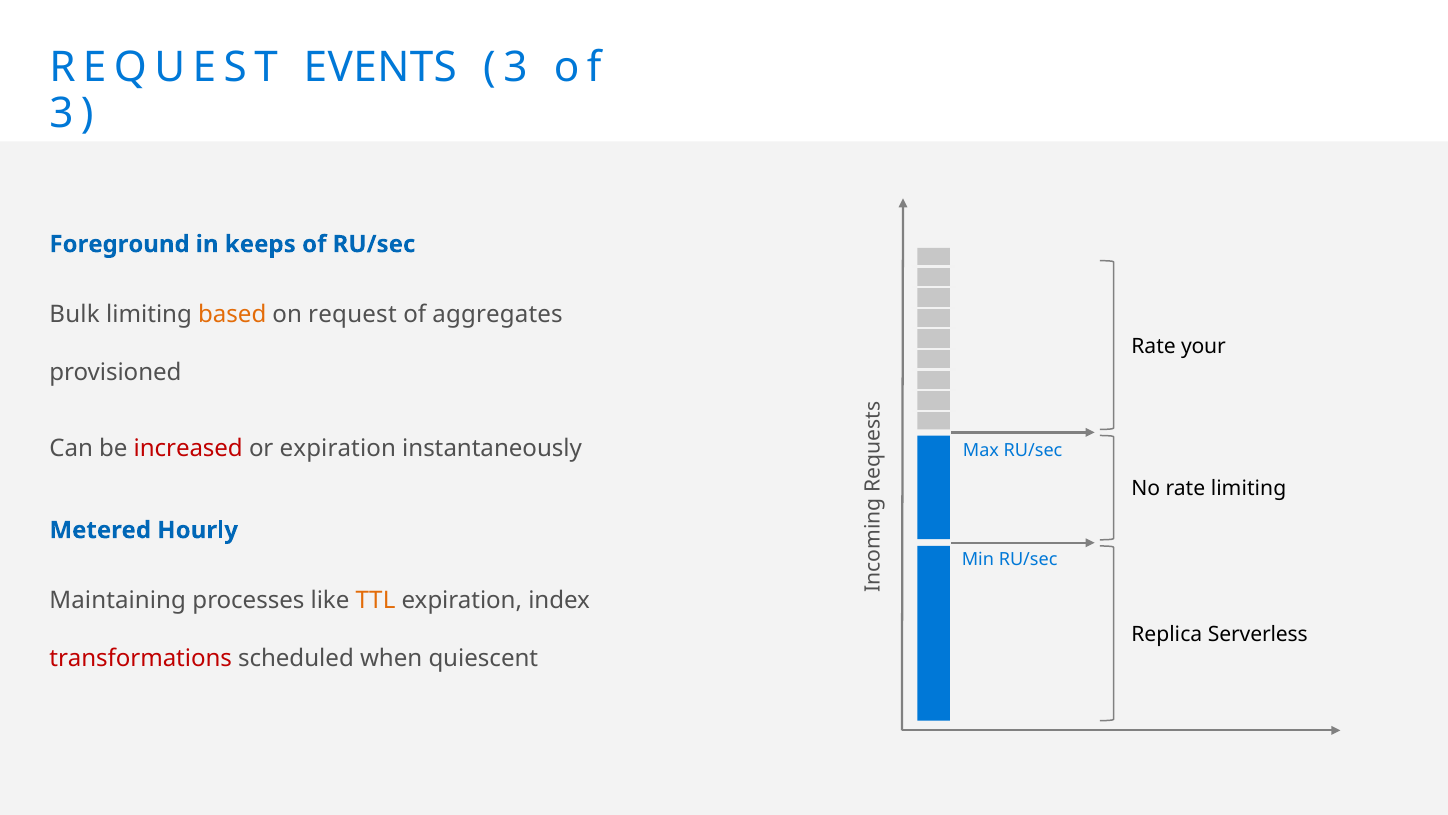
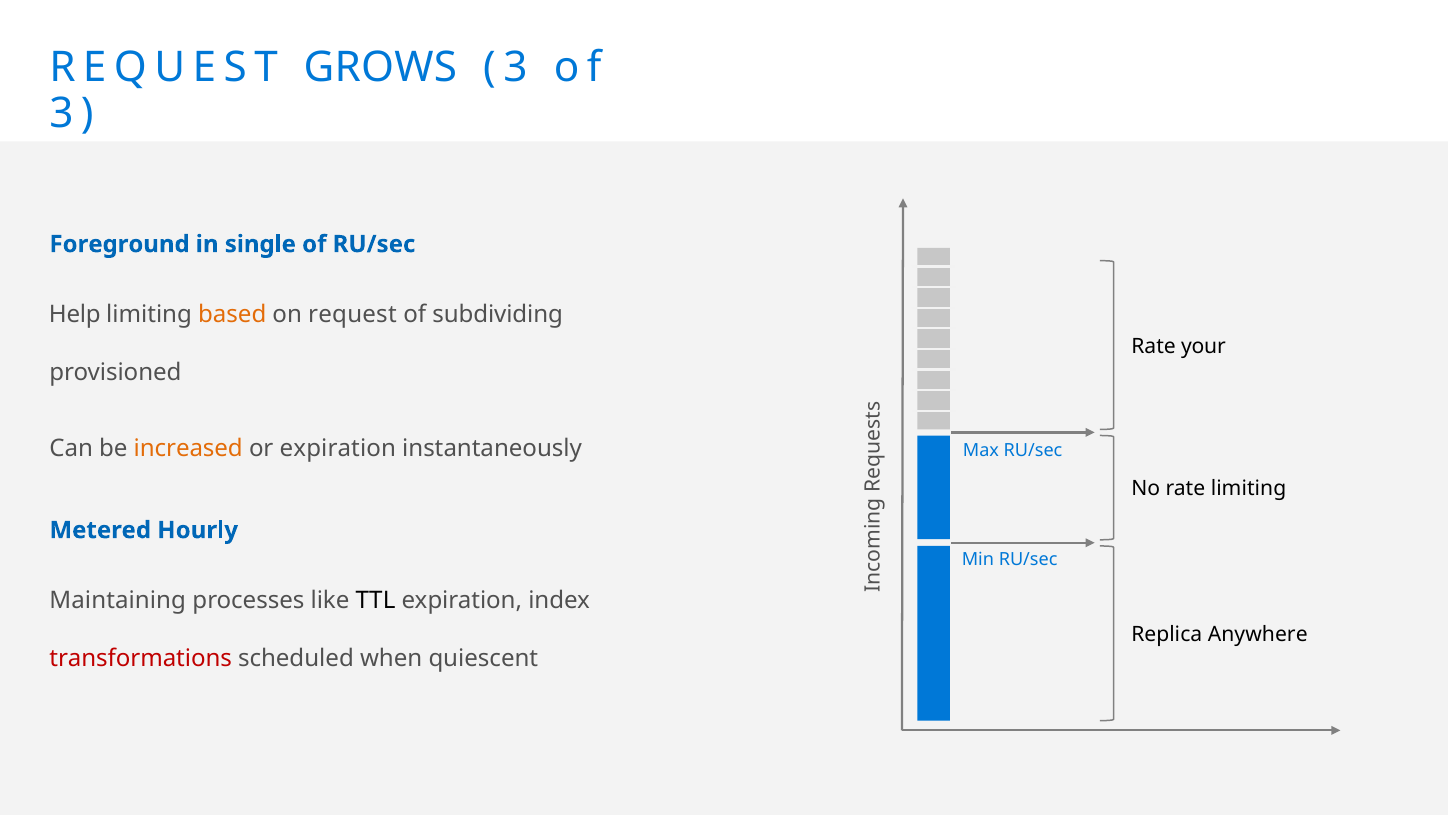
EVENTS: EVENTS -> GROWS
keeps: keeps -> single
Bulk: Bulk -> Help
aggregates: aggregates -> subdividing
increased colour: red -> orange
TTL colour: orange -> black
Serverless: Serverless -> Anywhere
